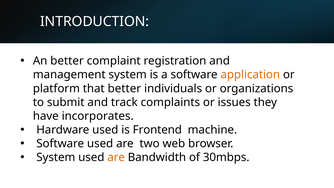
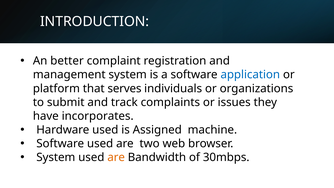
application colour: orange -> blue
that better: better -> serves
Frontend: Frontend -> Assigned
